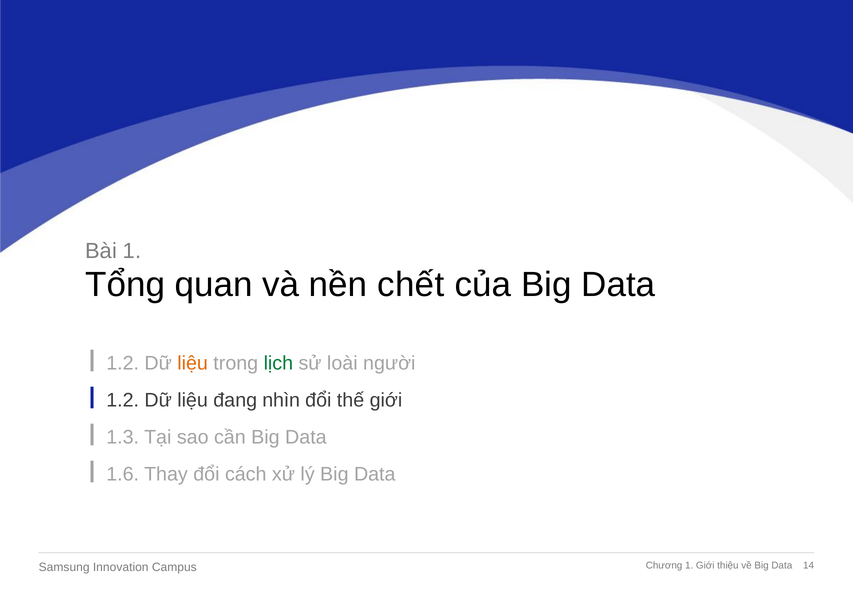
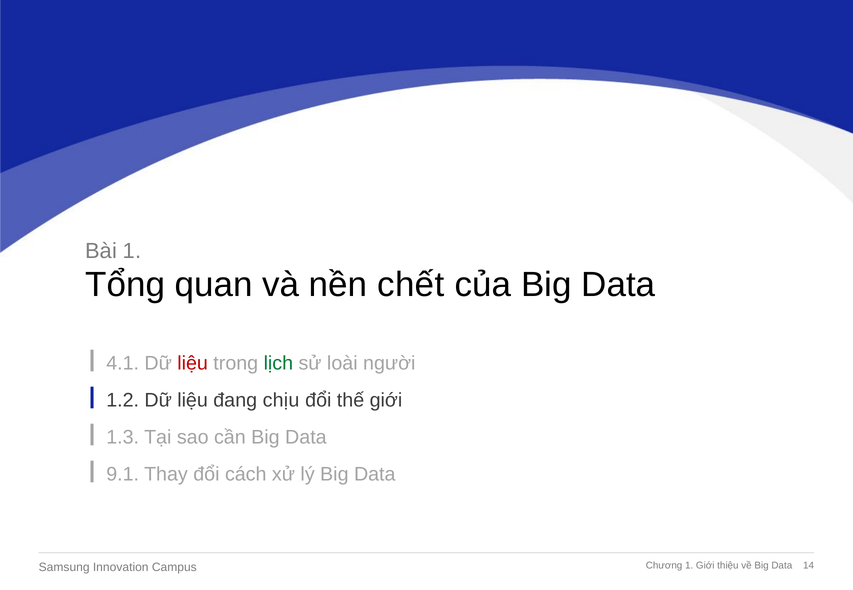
1.2 at (123, 363): 1.2 -> 4.1
liệu at (193, 363) colour: orange -> red
nhìn: nhìn -> chịu
1.6: 1.6 -> 9.1
